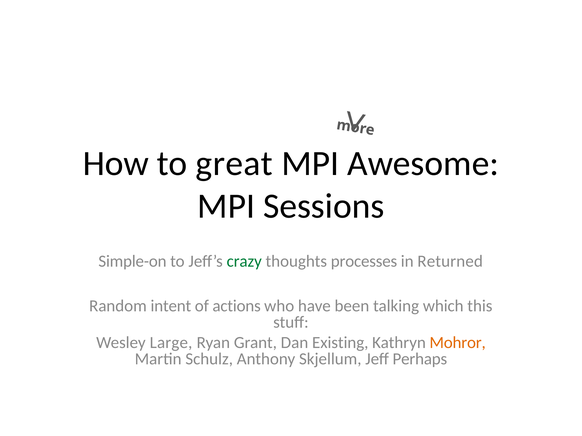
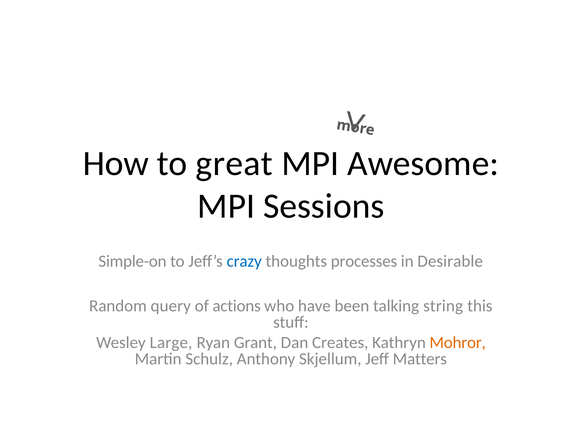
crazy colour: green -> blue
Returned: Returned -> Desirable
intent: intent -> query
which: which -> string
Existing: Existing -> Creates
Perhaps: Perhaps -> Matters
